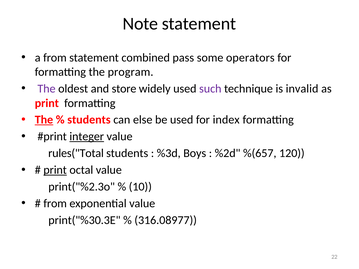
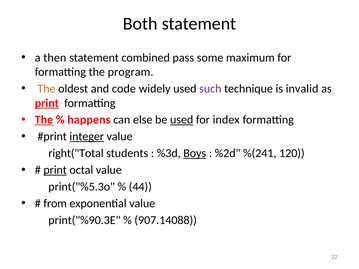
Note: Note -> Both
a from: from -> then
operators: operators -> maximum
The at (47, 89) colour: purple -> orange
store: store -> code
print at (47, 103) underline: none -> present
students at (89, 120): students -> happens
used at (182, 120) underline: none -> present
rules("Total: rules("Total -> right("Total
Boys underline: none -> present
%(657: %(657 -> %(241
print("%2.3o: print("%2.3o -> print("%5.3o
10: 10 -> 44
print("%30.3E: print("%30.3E -> print("%90.3E
316.08977: 316.08977 -> 907.14088
